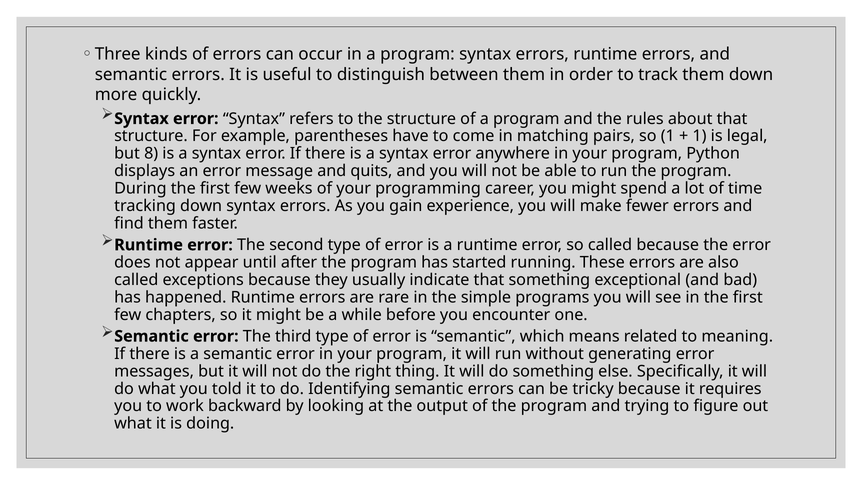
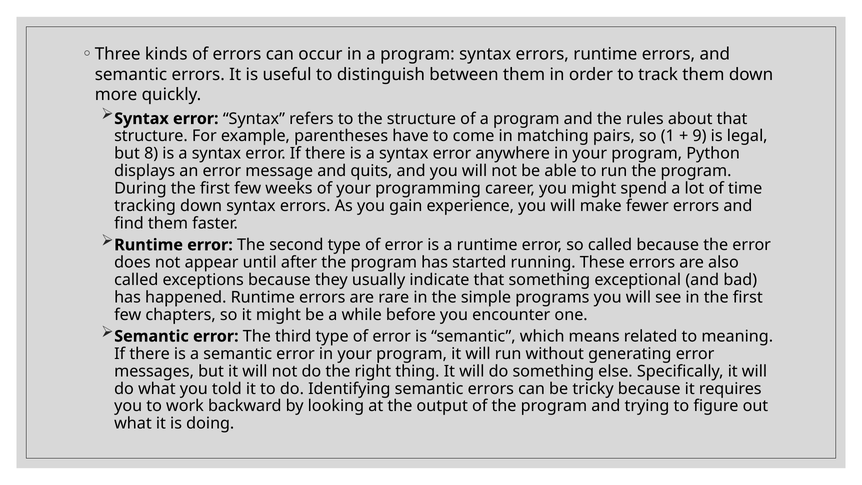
1 at (700, 136): 1 -> 9
